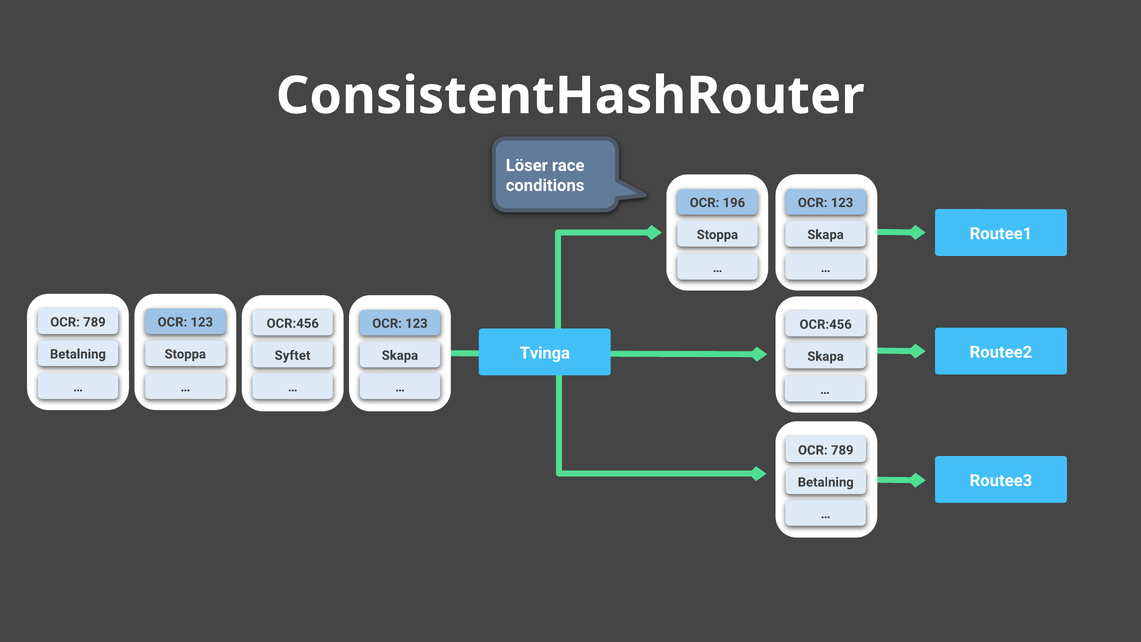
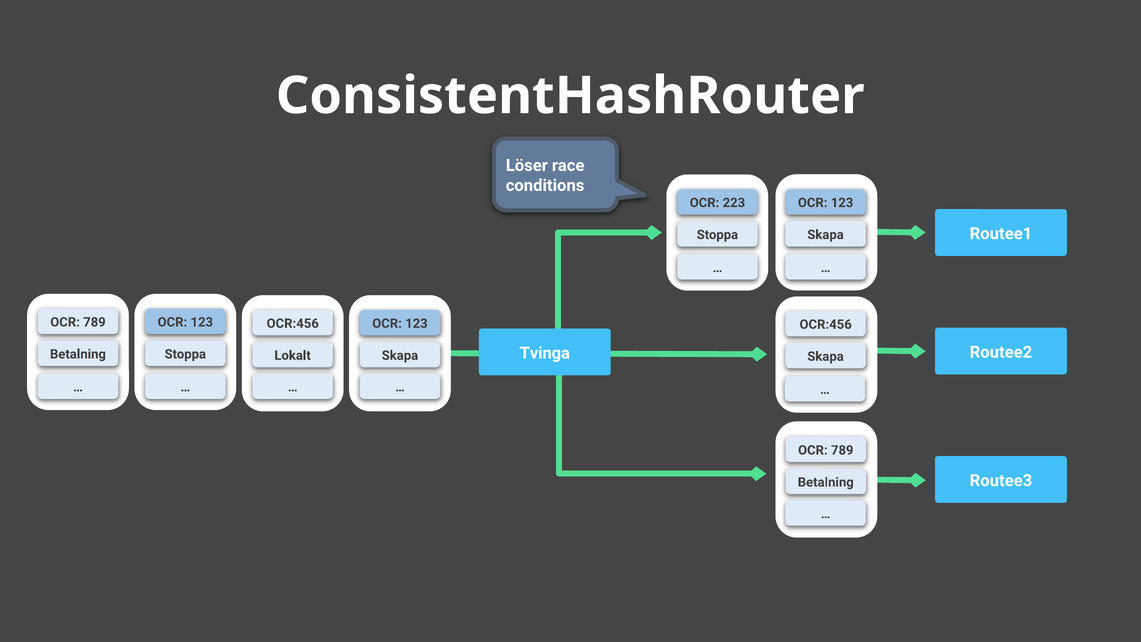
196: 196 -> 223
Syftet: Syftet -> Lokalt
